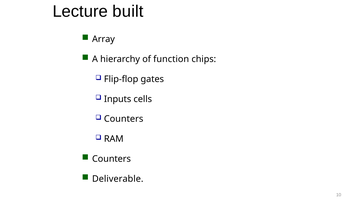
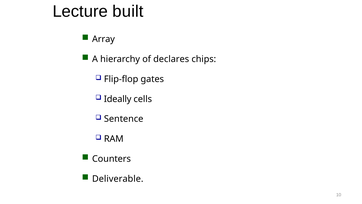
function: function -> declares
Inputs: Inputs -> Ideally
Counters at (124, 119): Counters -> Sentence
